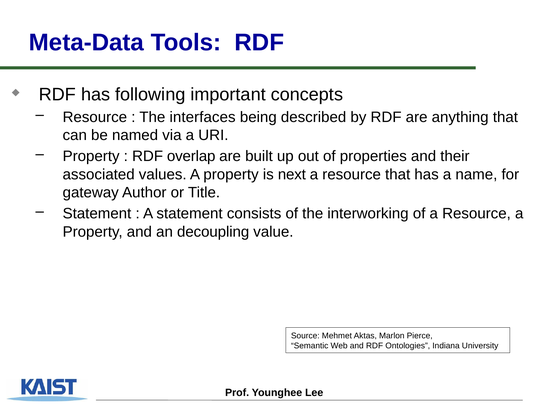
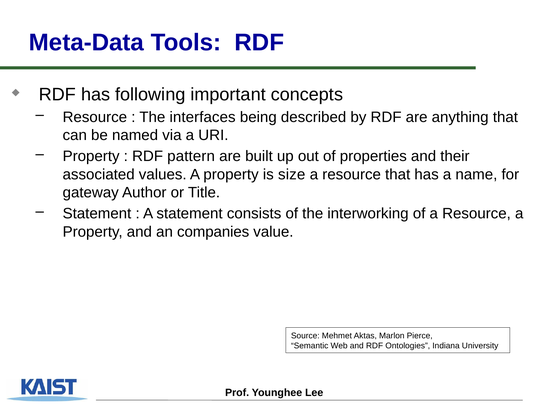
overlap: overlap -> pattern
next: next -> size
decoupling: decoupling -> companies
